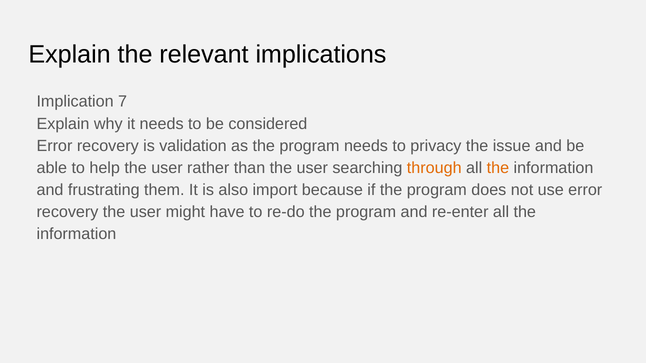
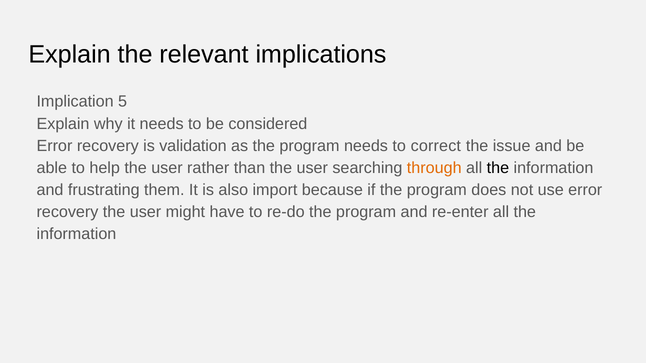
7: 7 -> 5
privacy: privacy -> correct
the at (498, 168) colour: orange -> black
